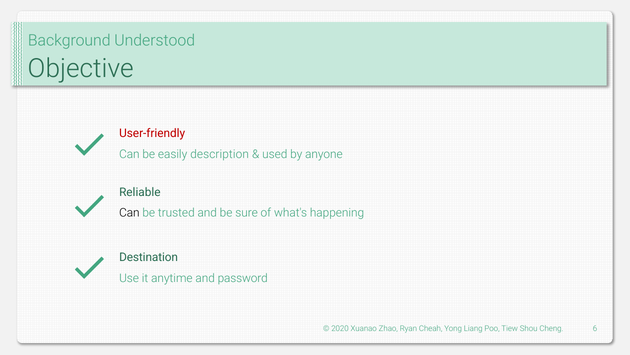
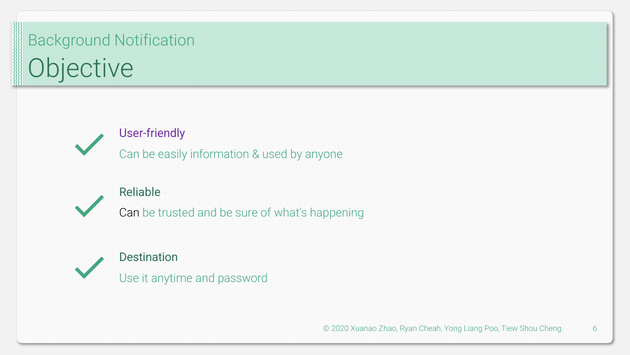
Understood: Understood -> Notification
User-friendly colour: red -> purple
description: description -> information
